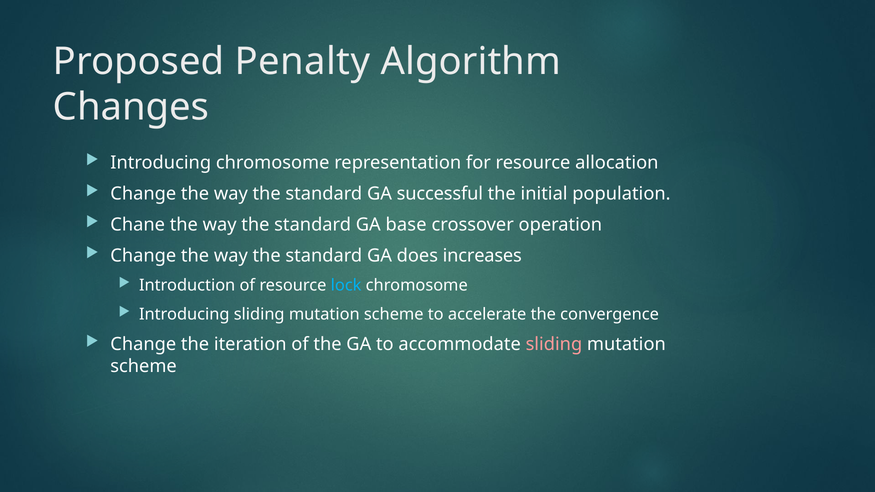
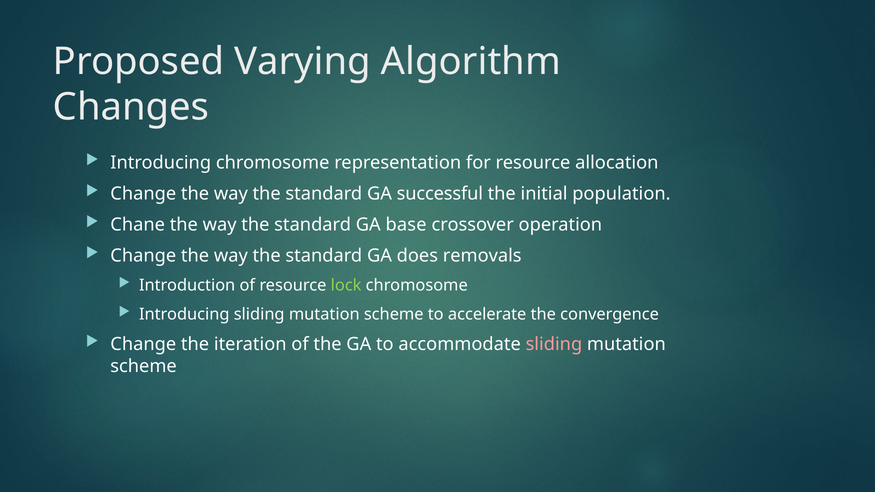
Penalty: Penalty -> Varying
increases: increases -> removals
lock colour: light blue -> light green
